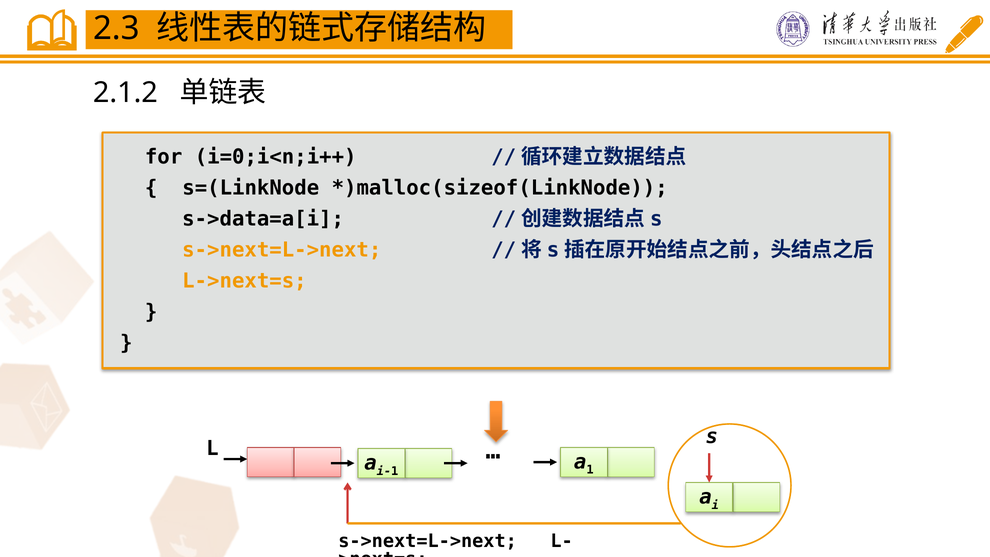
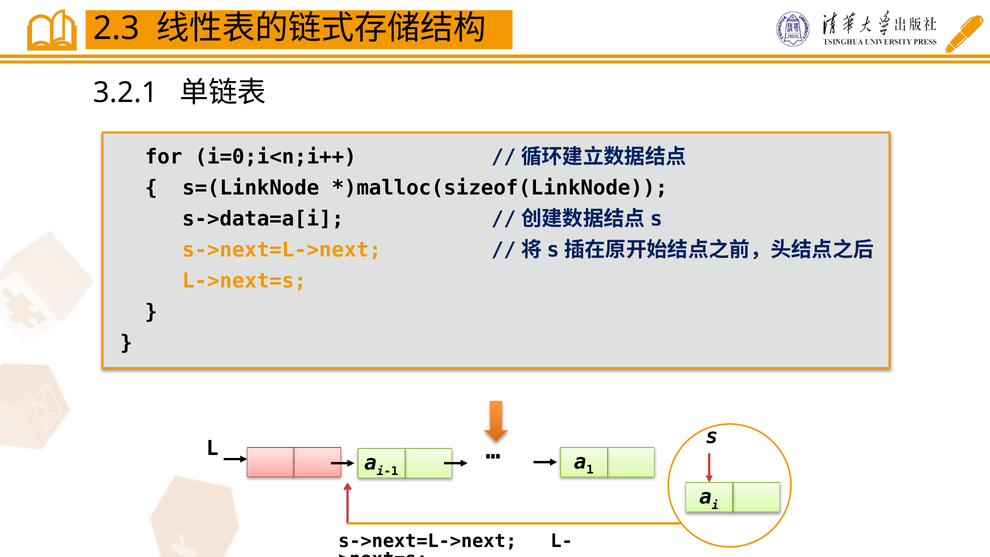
2.1.2: 2.1.2 -> 3.2.1
